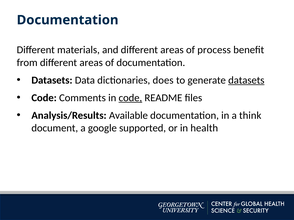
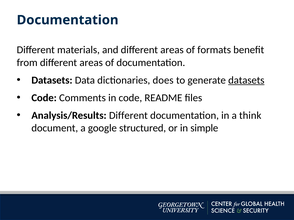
process: process -> formats
code at (130, 98) underline: present -> none
Analysis/Results Available: Available -> Different
supported: supported -> structured
health: health -> simple
